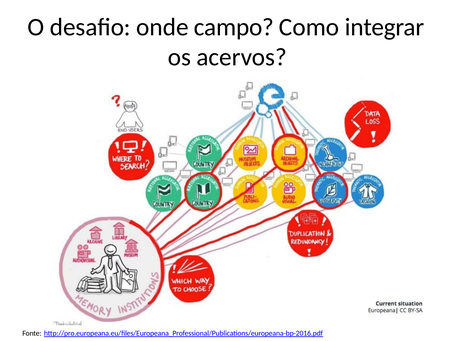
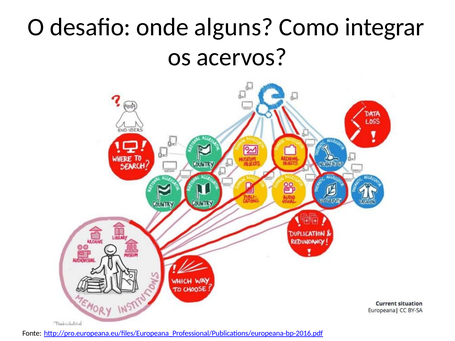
campo: campo -> alguns
